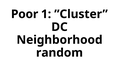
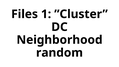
Poor: Poor -> Files
